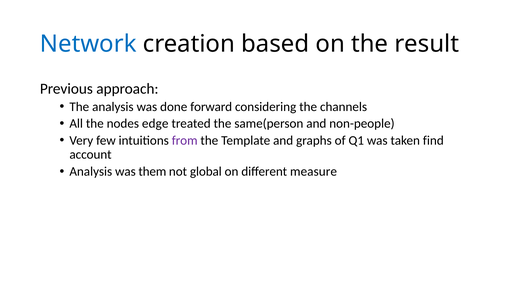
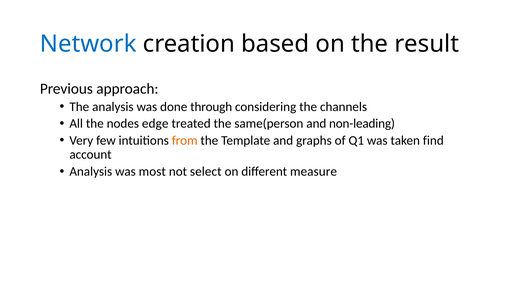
forward: forward -> through
non-people: non-people -> non-leading
from colour: purple -> orange
them: them -> most
global: global -> select
